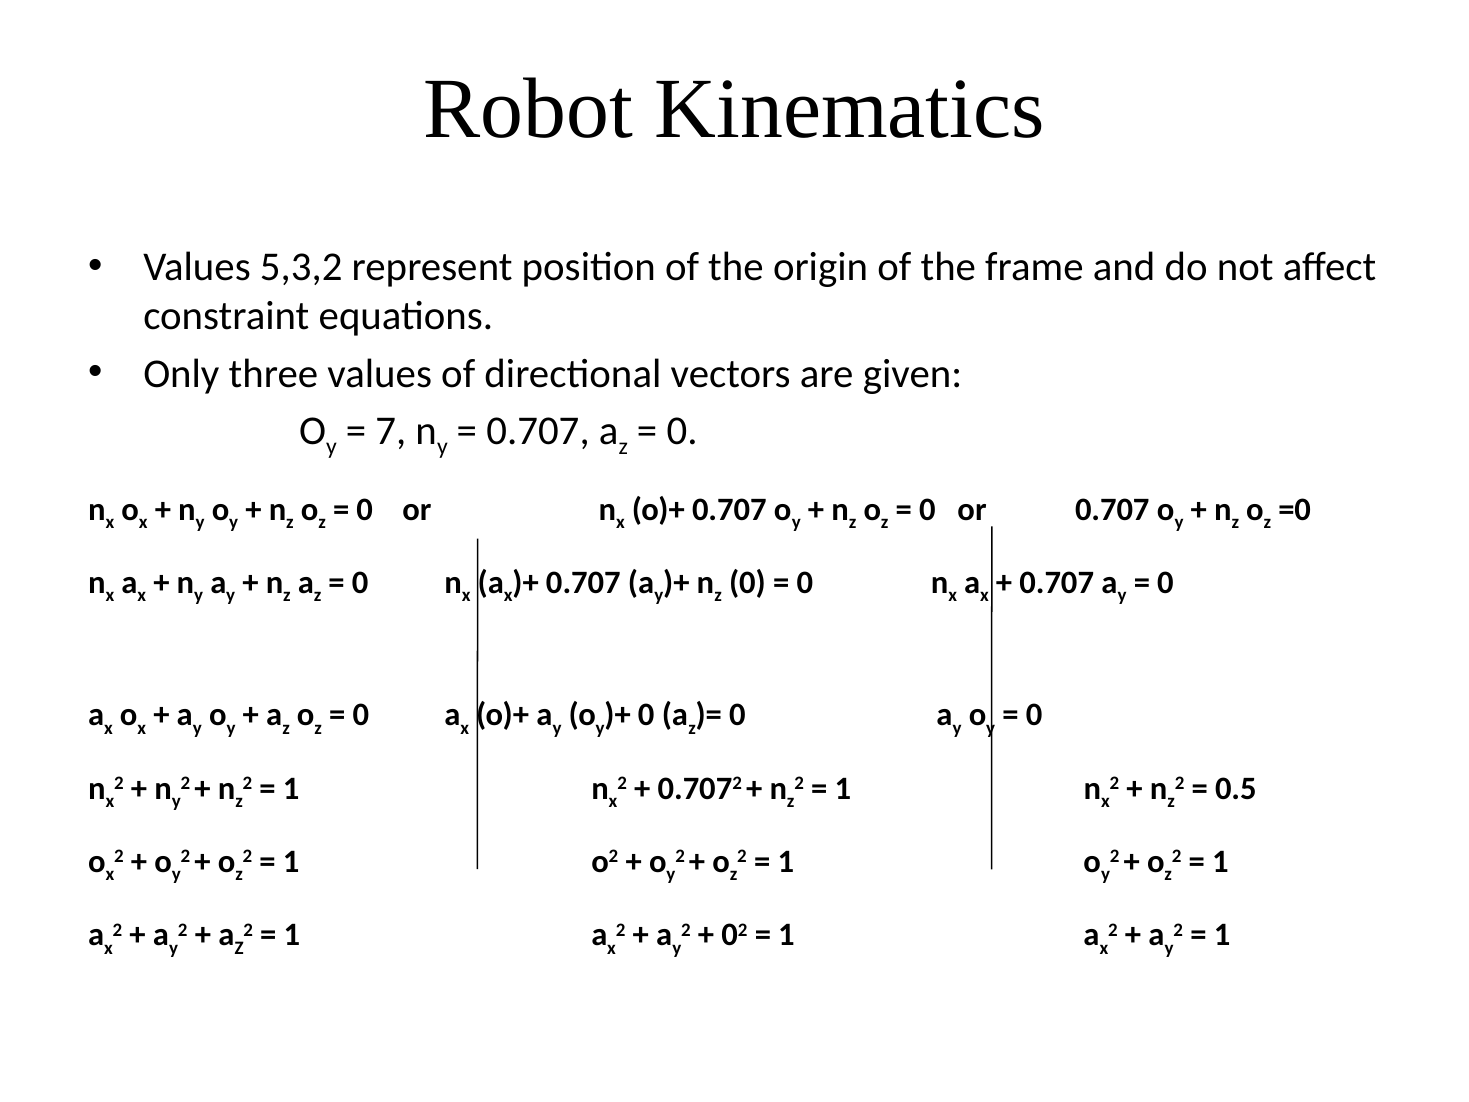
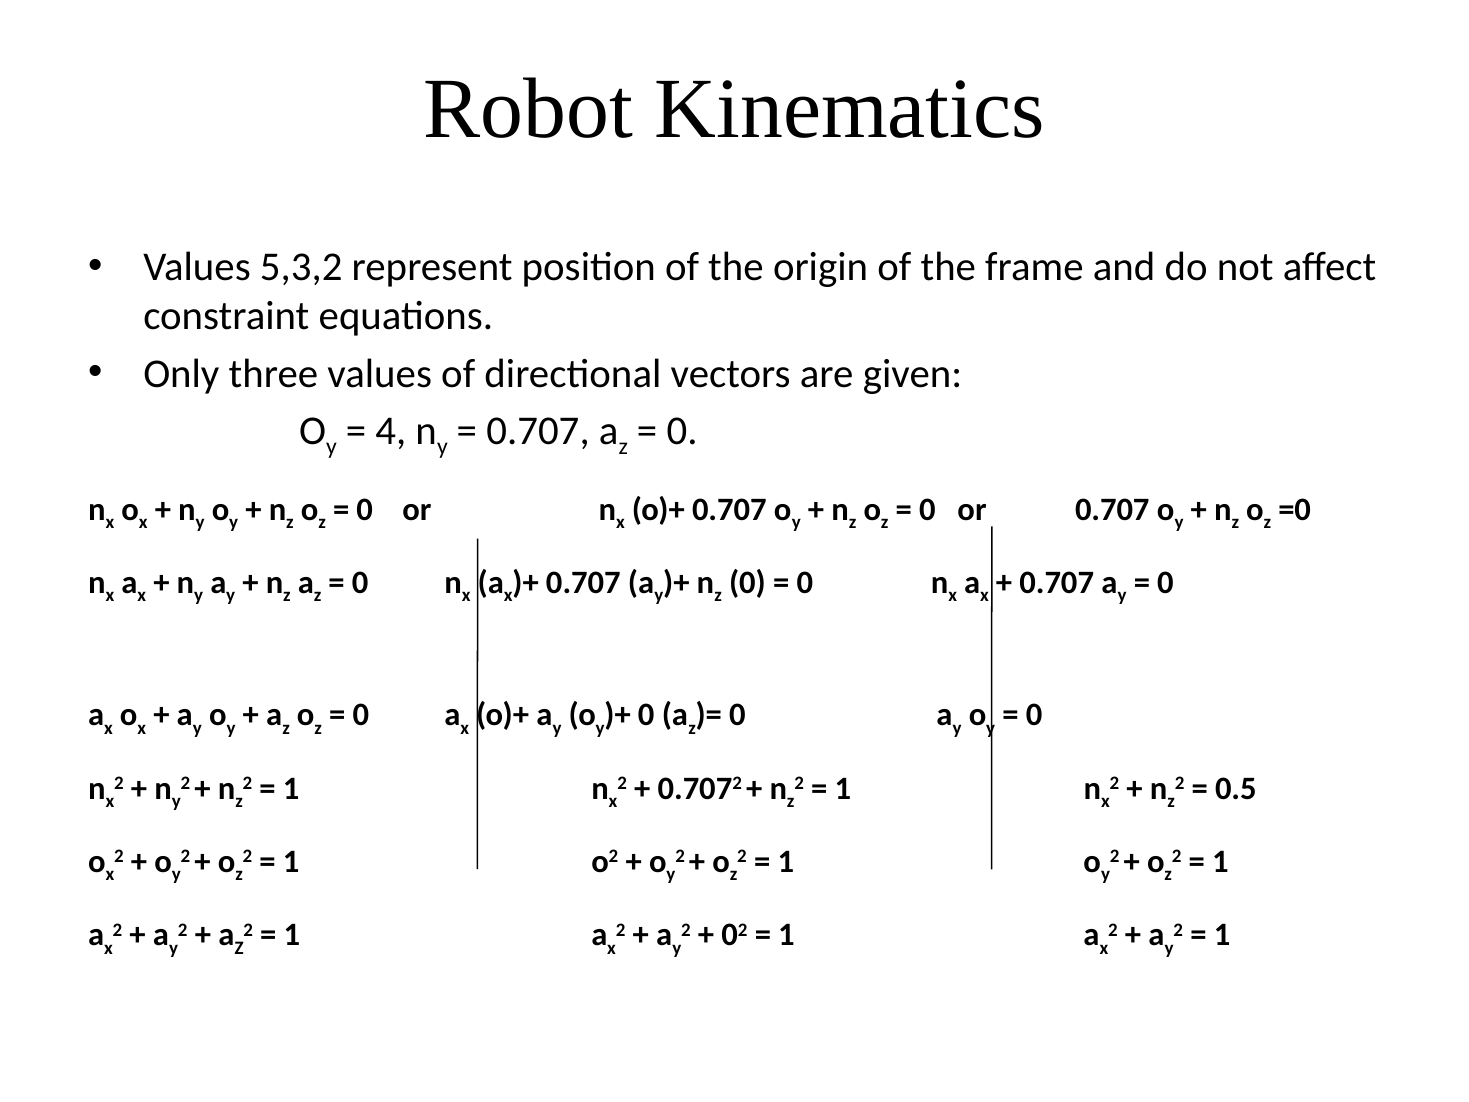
7: 7 -> 4
